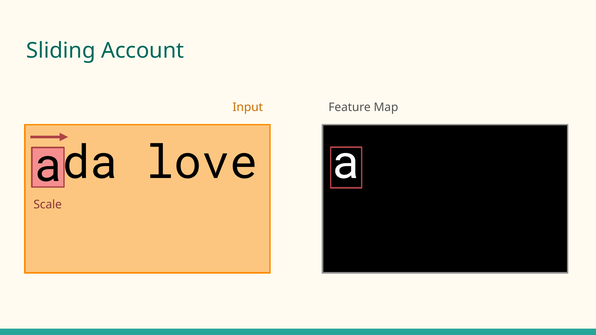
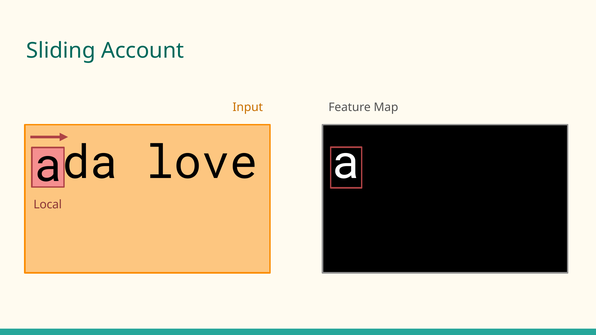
Scale: Scale -> Local
